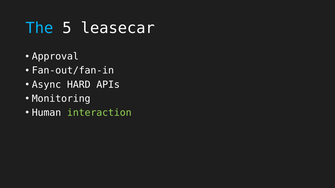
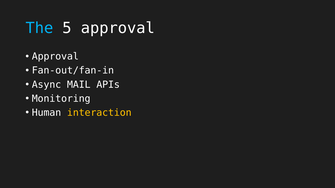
5 leasecar: leasecar -> approval
HARD: HARD -> MAIL
interaction colour: light green -> yellow
